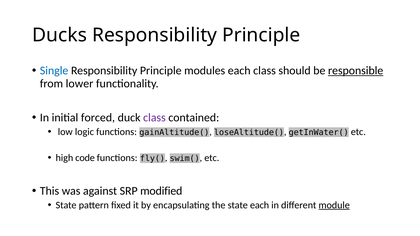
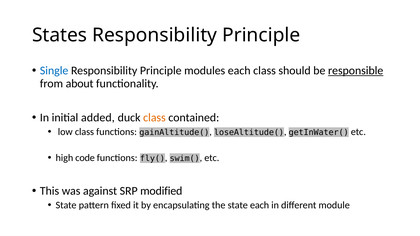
Ducks: Ducks -> States
lower: lower -> about
forced: forced -> added
class at (154, 118) colour: purple -> orange
low logic: logic -> class
module underline: present -> none
